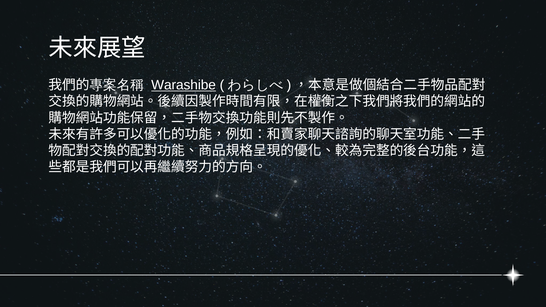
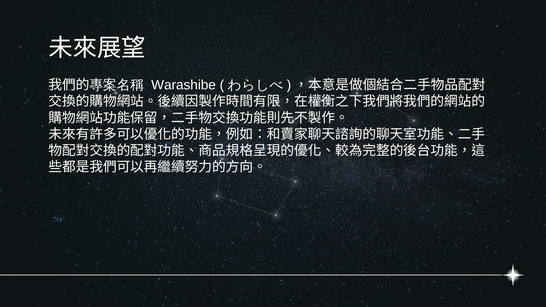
Warashibe underline: present -> none
